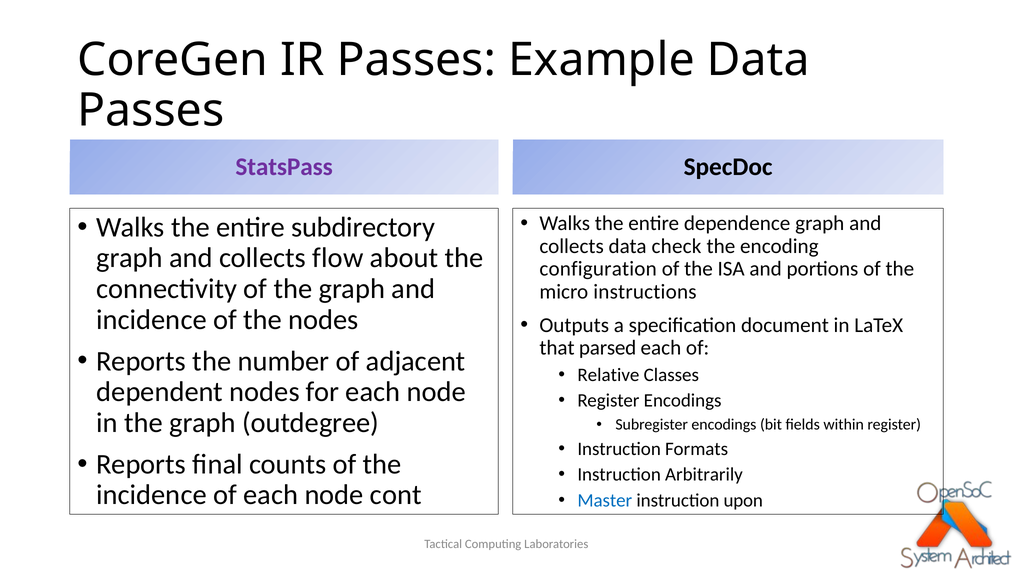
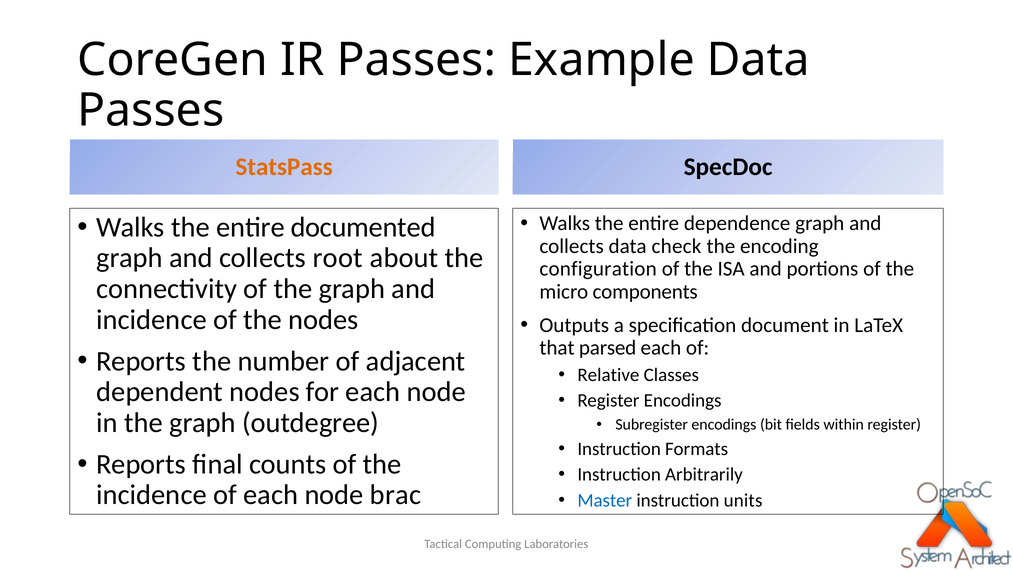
StatsPass colour: purple -> orange
subdirectory: subdirectory -> documented
flow: flow -> root
instructions: instructions -> components
cont: cont -> brac
upon: upon -> units
